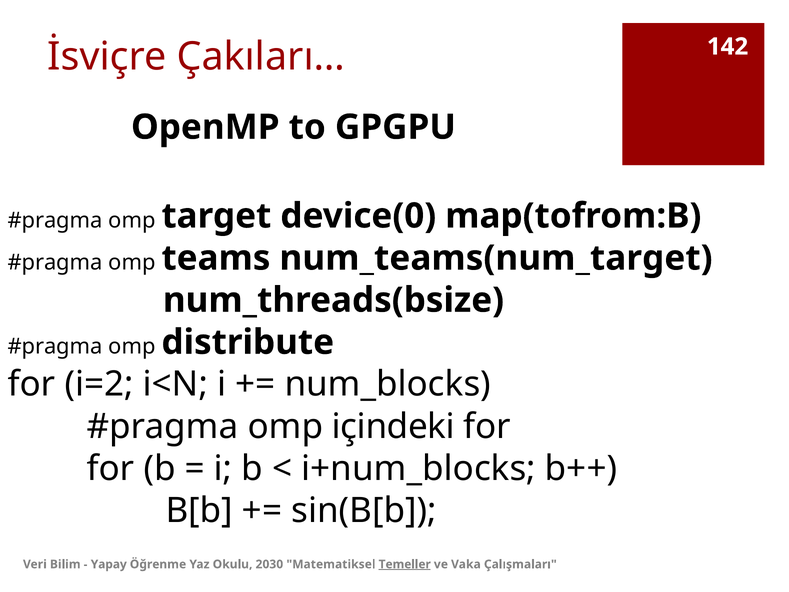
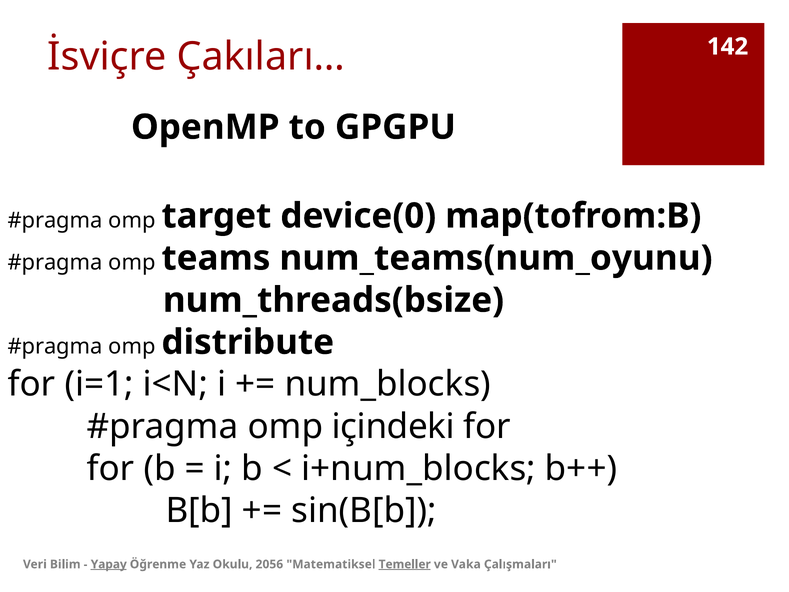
num_teams(num_target: num_teams(num_target -> num_teams(num_oyunu
i=2: i=2 -> i=1
Yapay underline: none -> present
2030: 2030 -> 2056
